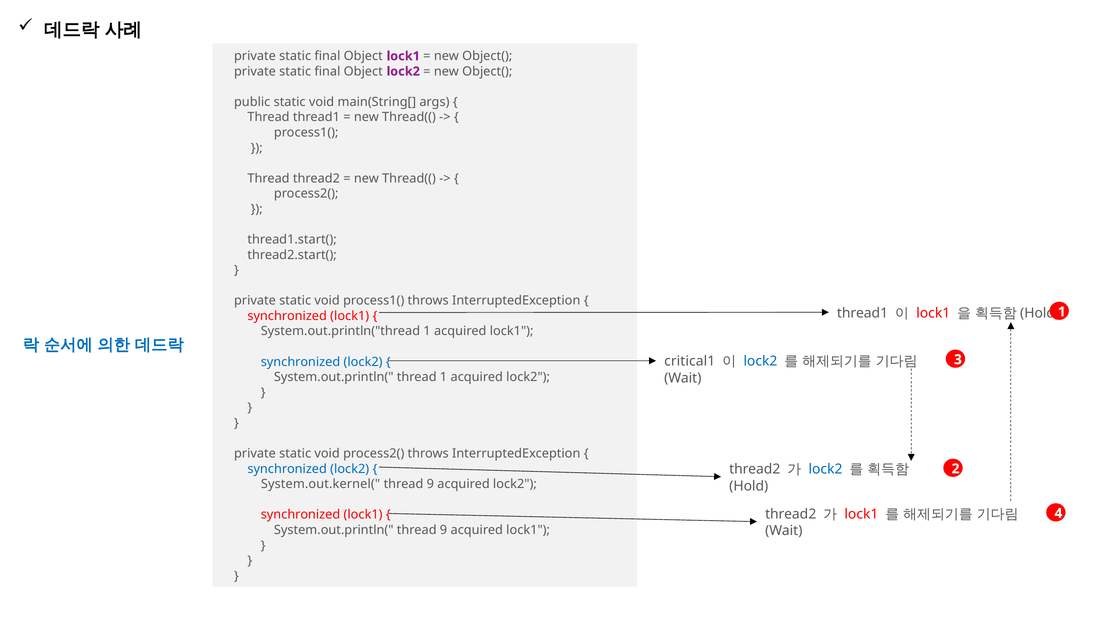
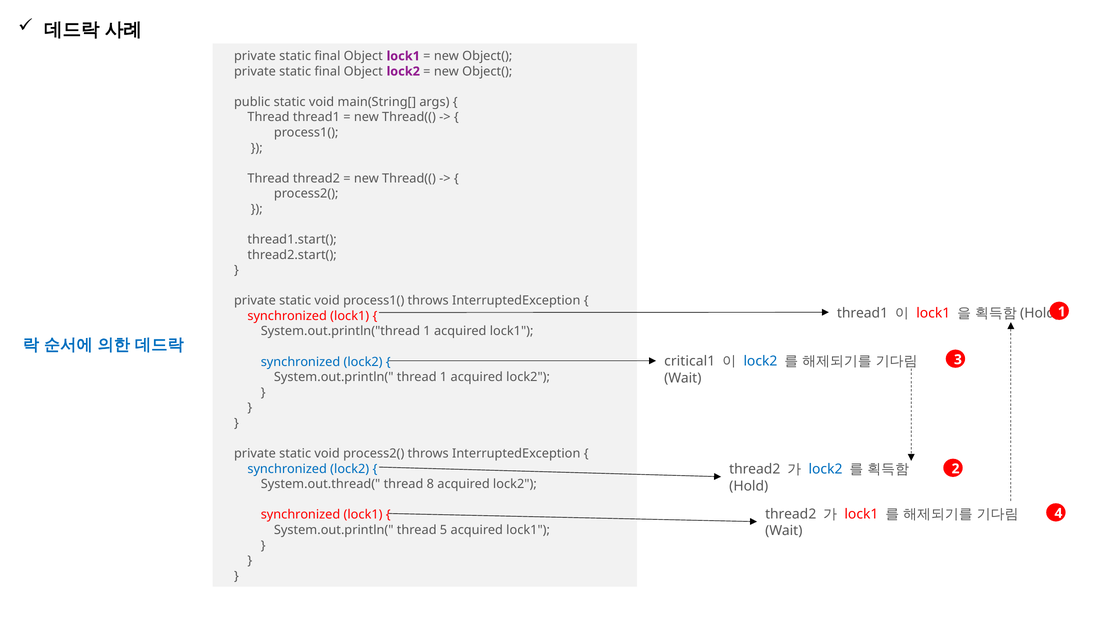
System.out.kernel(: System.out.kernel( -> System.out.thread(
9 at (430, 485): 9 -> 8
System.out.println( thread 9: 9 -> 5
